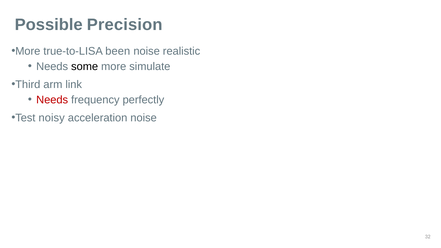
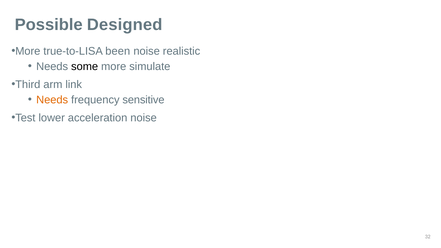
Precision: Precision -> Designed
Needs at (52, 100) colour: red -> orange
perfectly: perfectly -> sensitive
noisy: noisy -> lower
